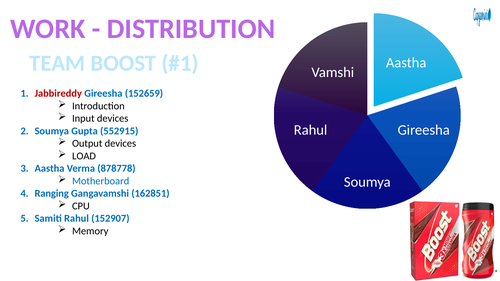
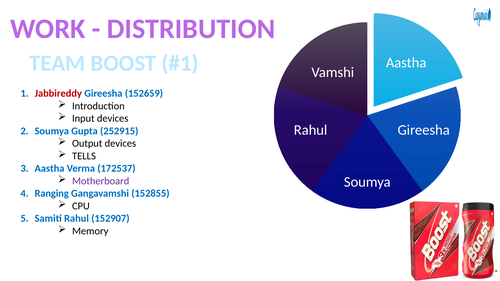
552915: 552915 -> 252915
LOAD: LOAD -> TELLS
878778: 878778 -> 172537
Motherboard colour: blue -> purple
162851: 162851 -> 152855
